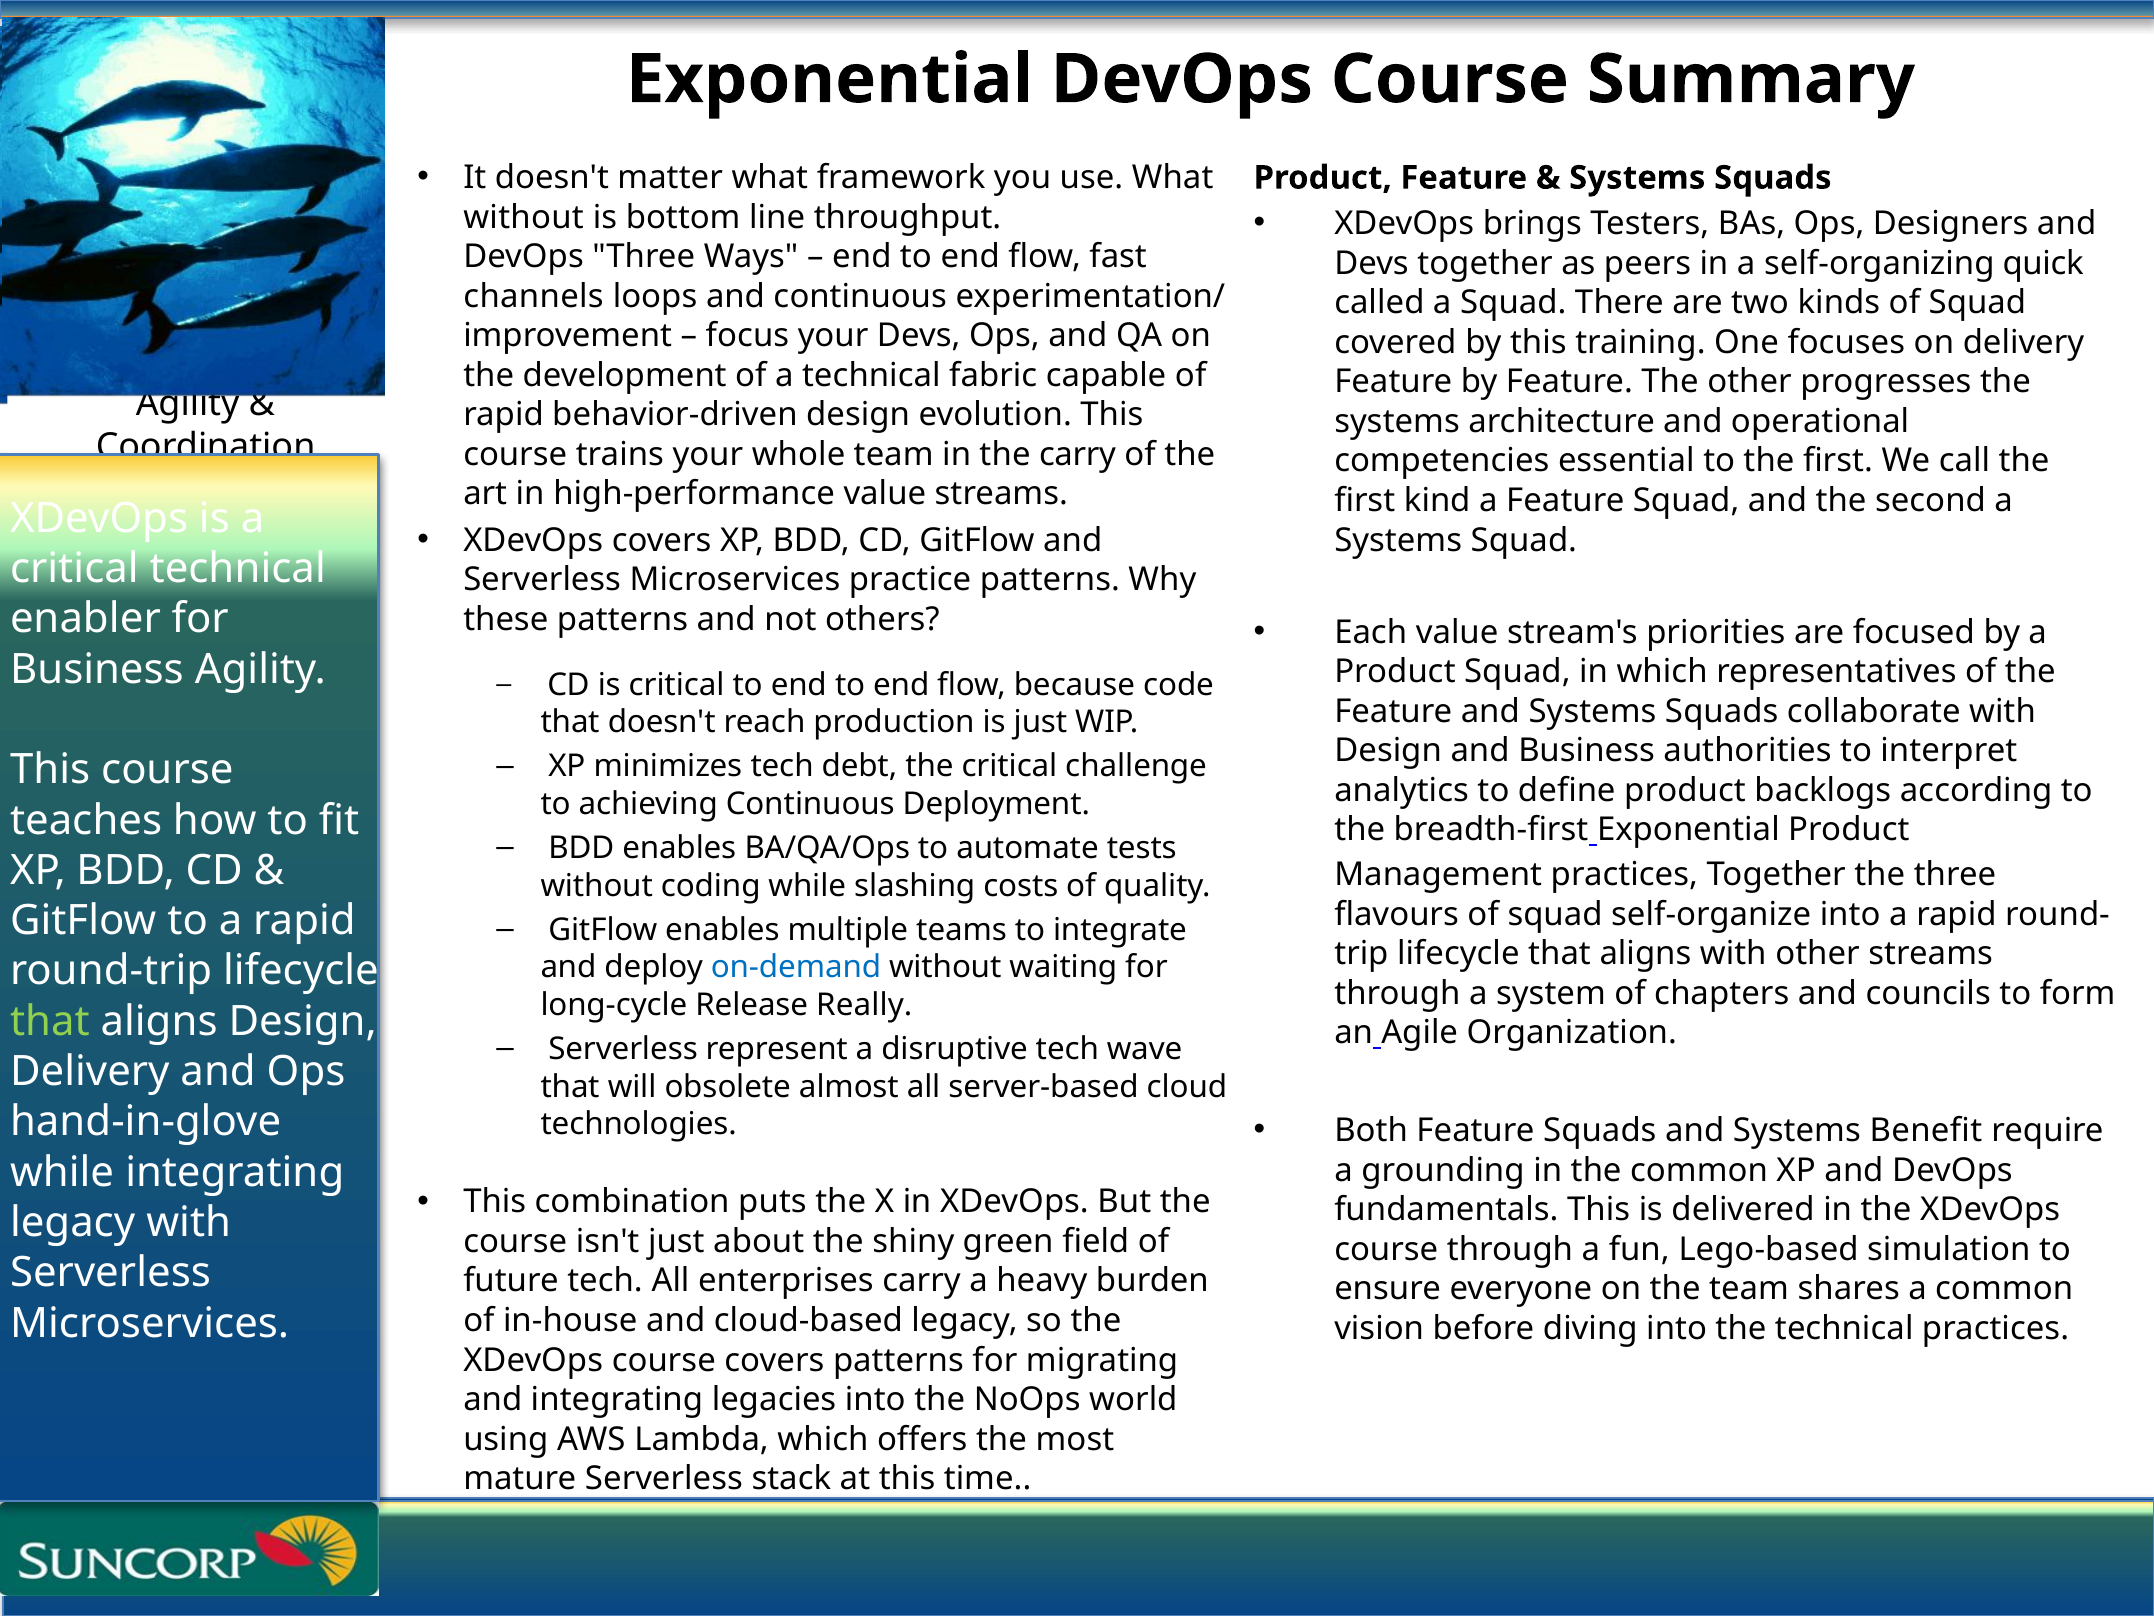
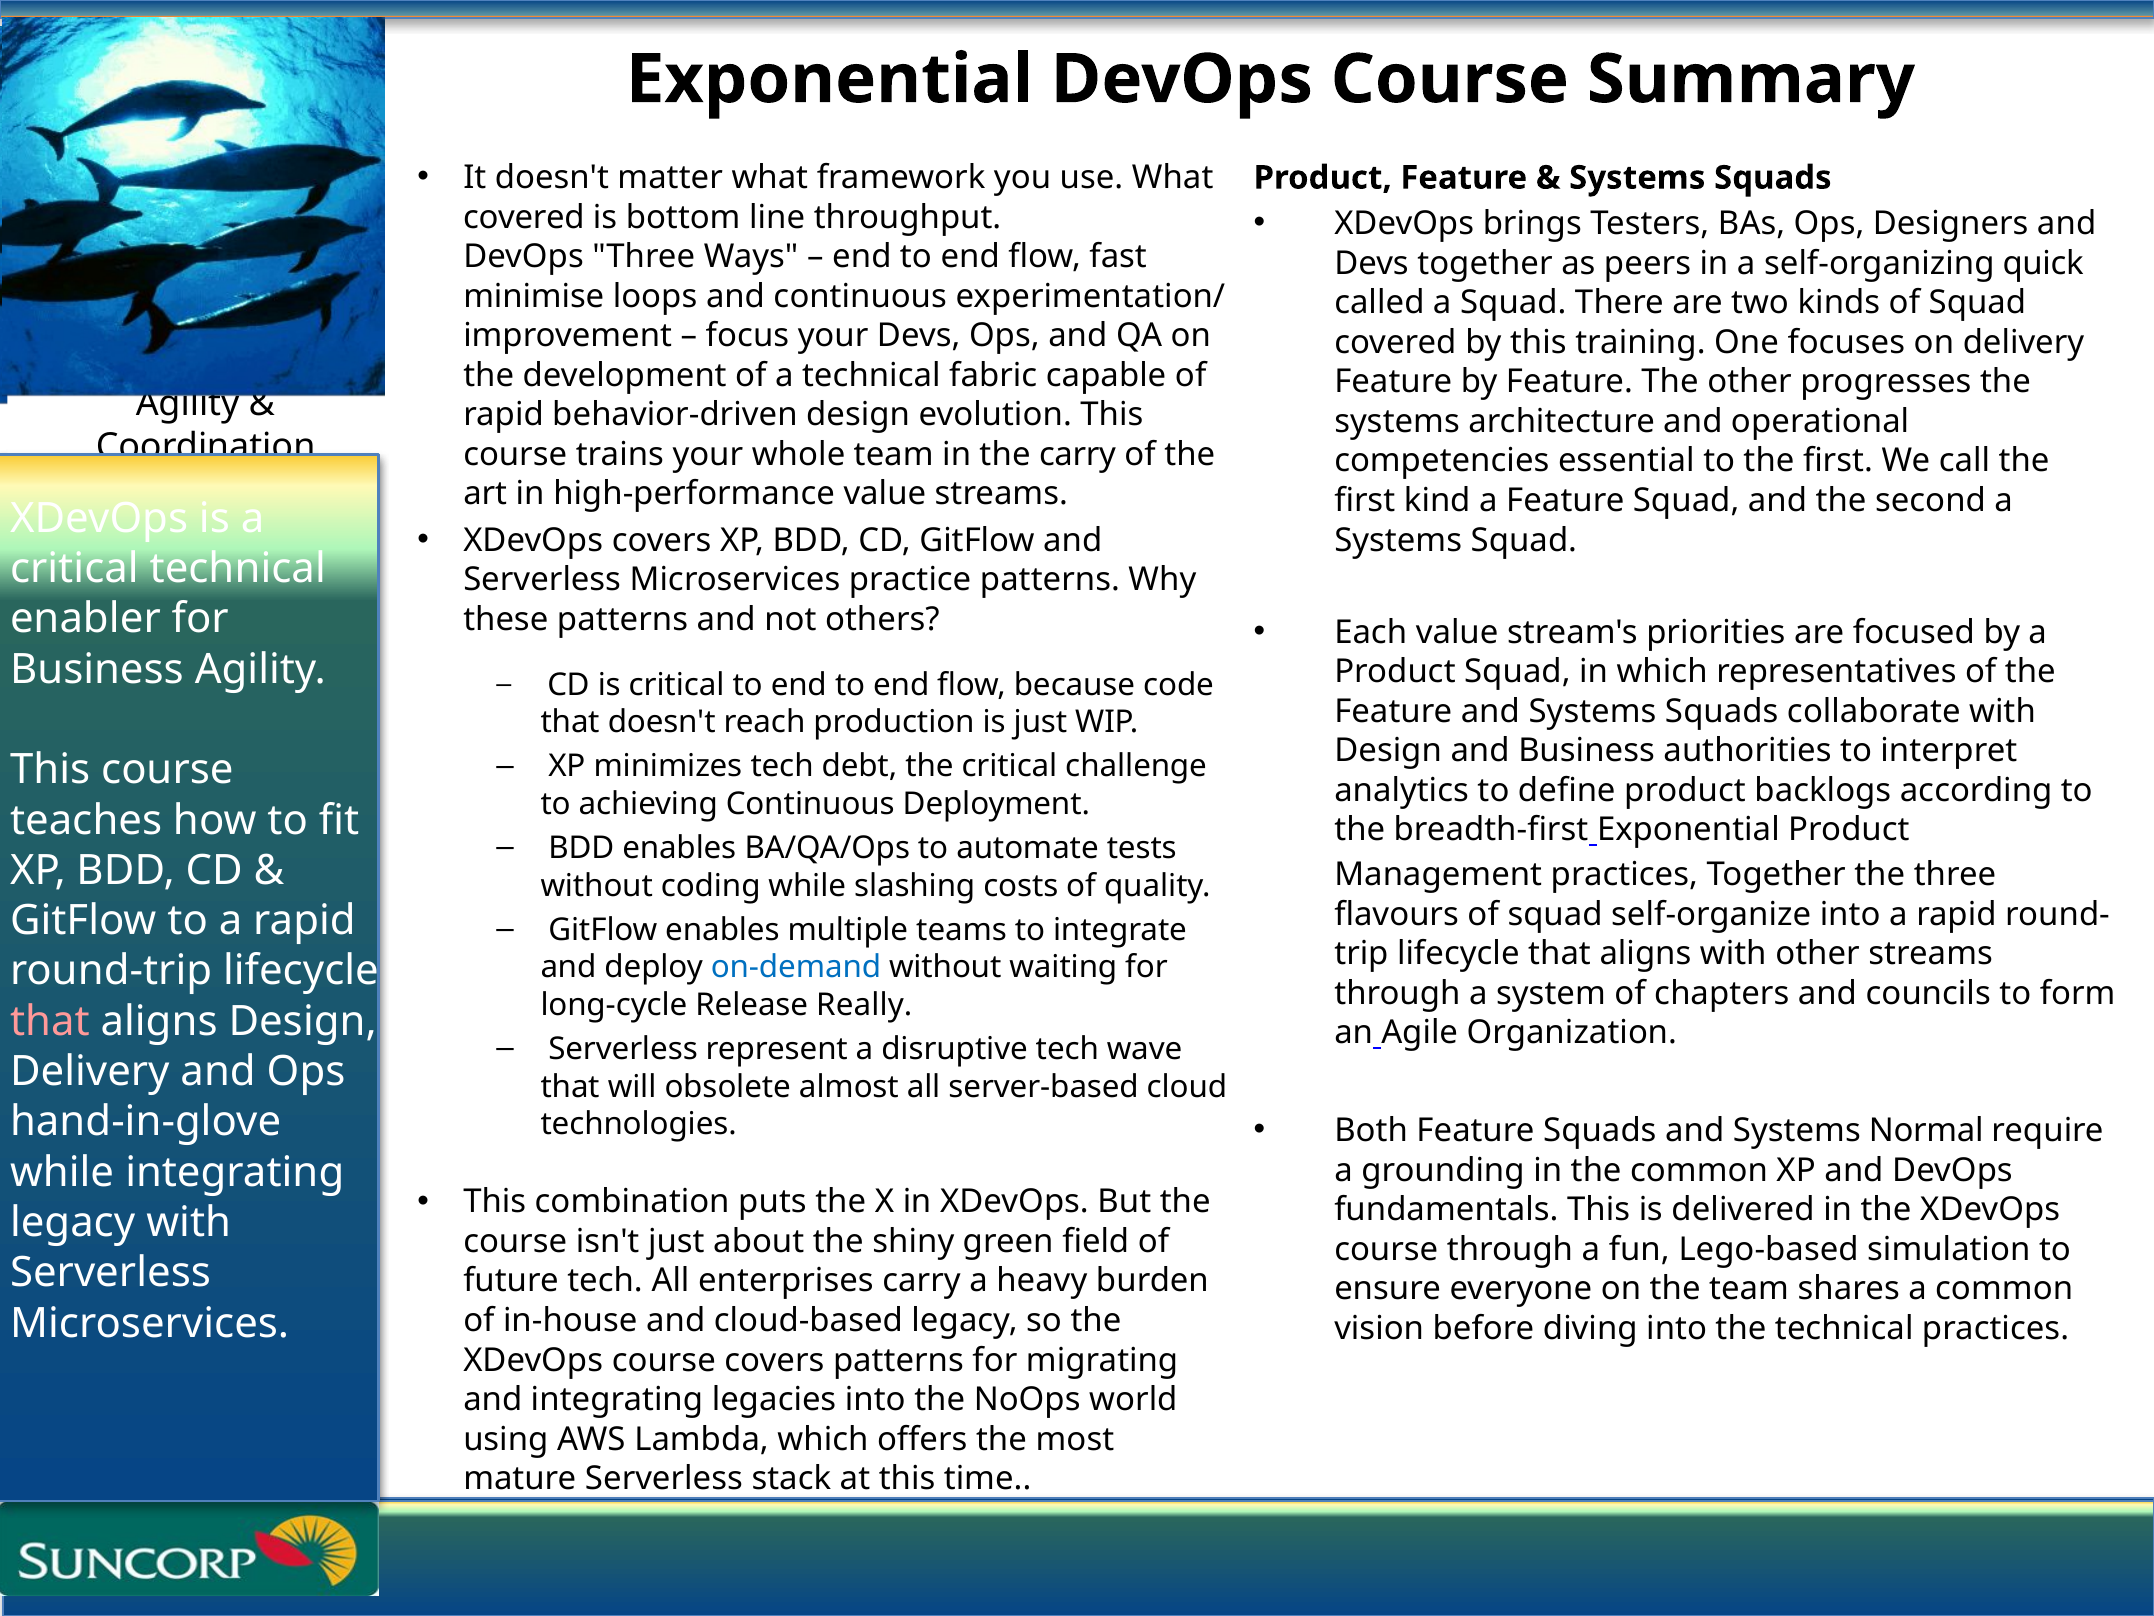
without at (524, 217): without -> covered
channels: channels -> minimise
that at (50, 1021) colour: light green -> pink
Benefit: Benefit -> Normal
